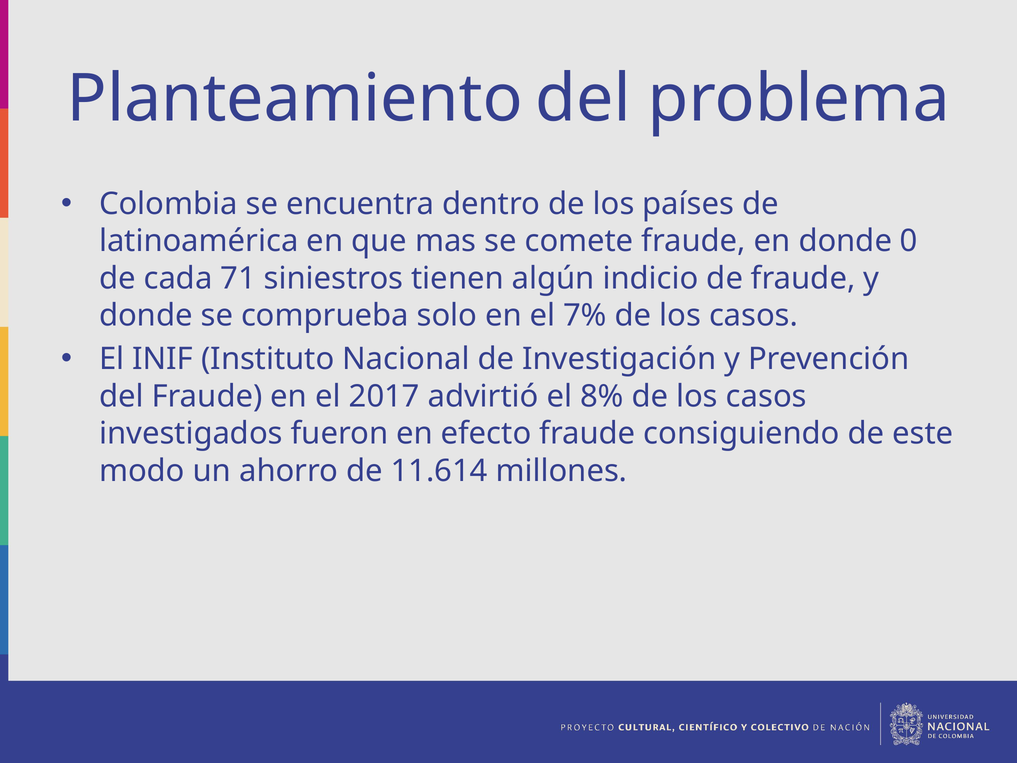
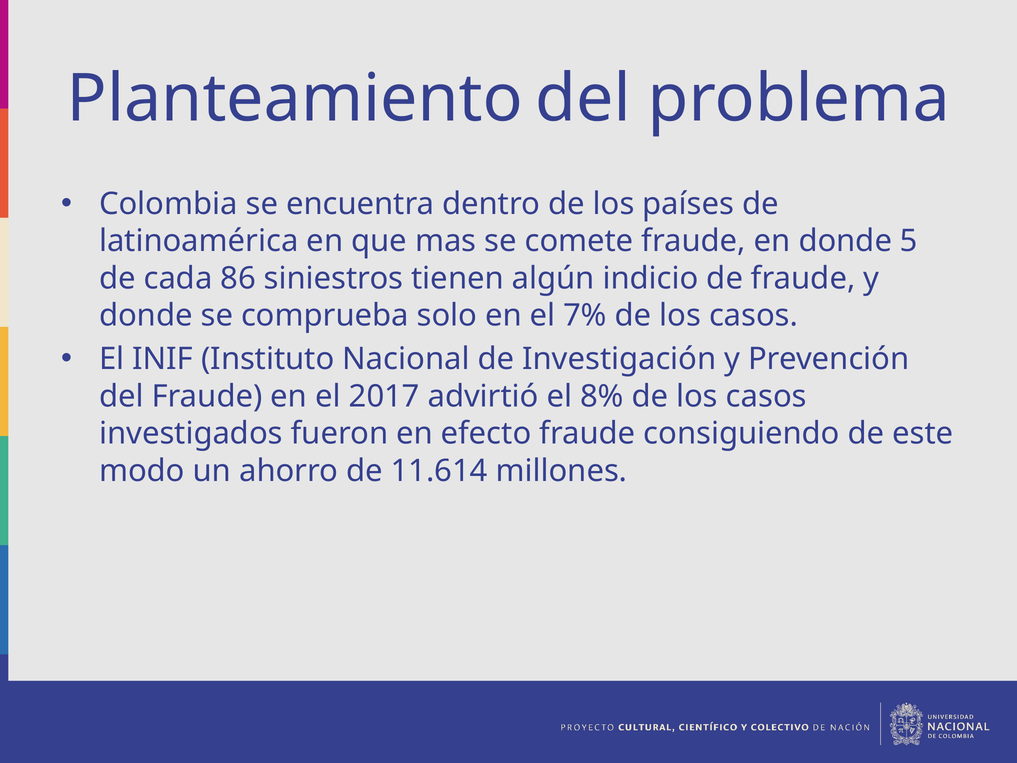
0: 0 -> 5
71: 71 -> 86
